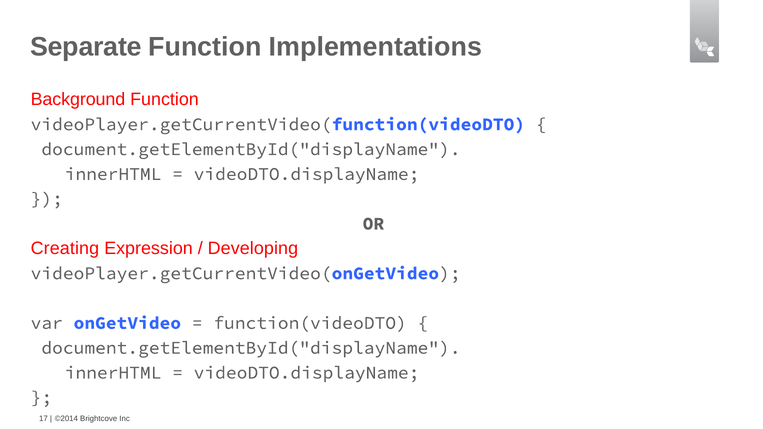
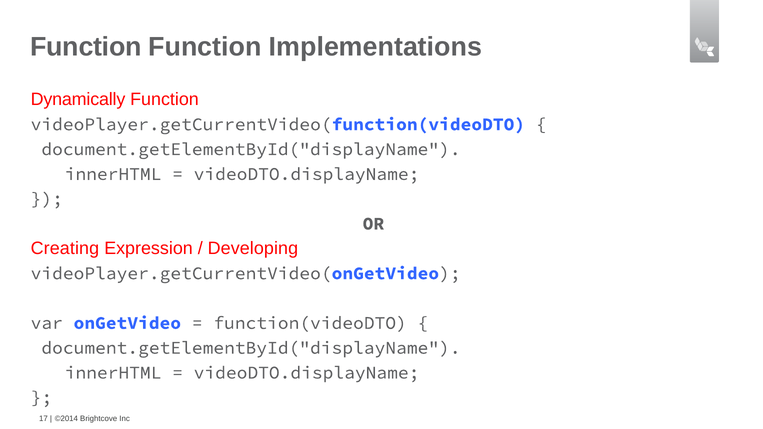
Separate at (86, 47): Separate -> Function
Background: Background -> Dynamically
